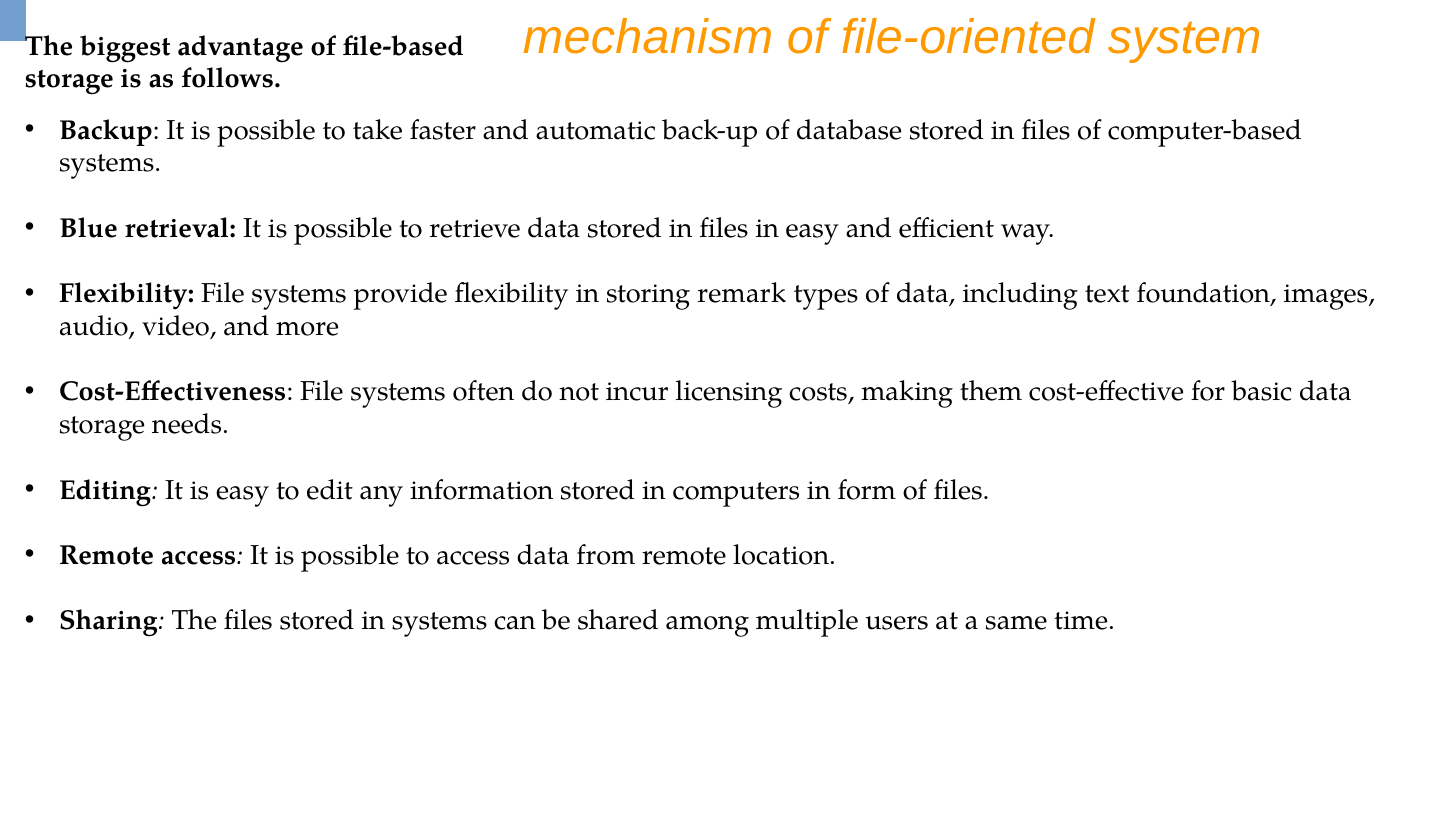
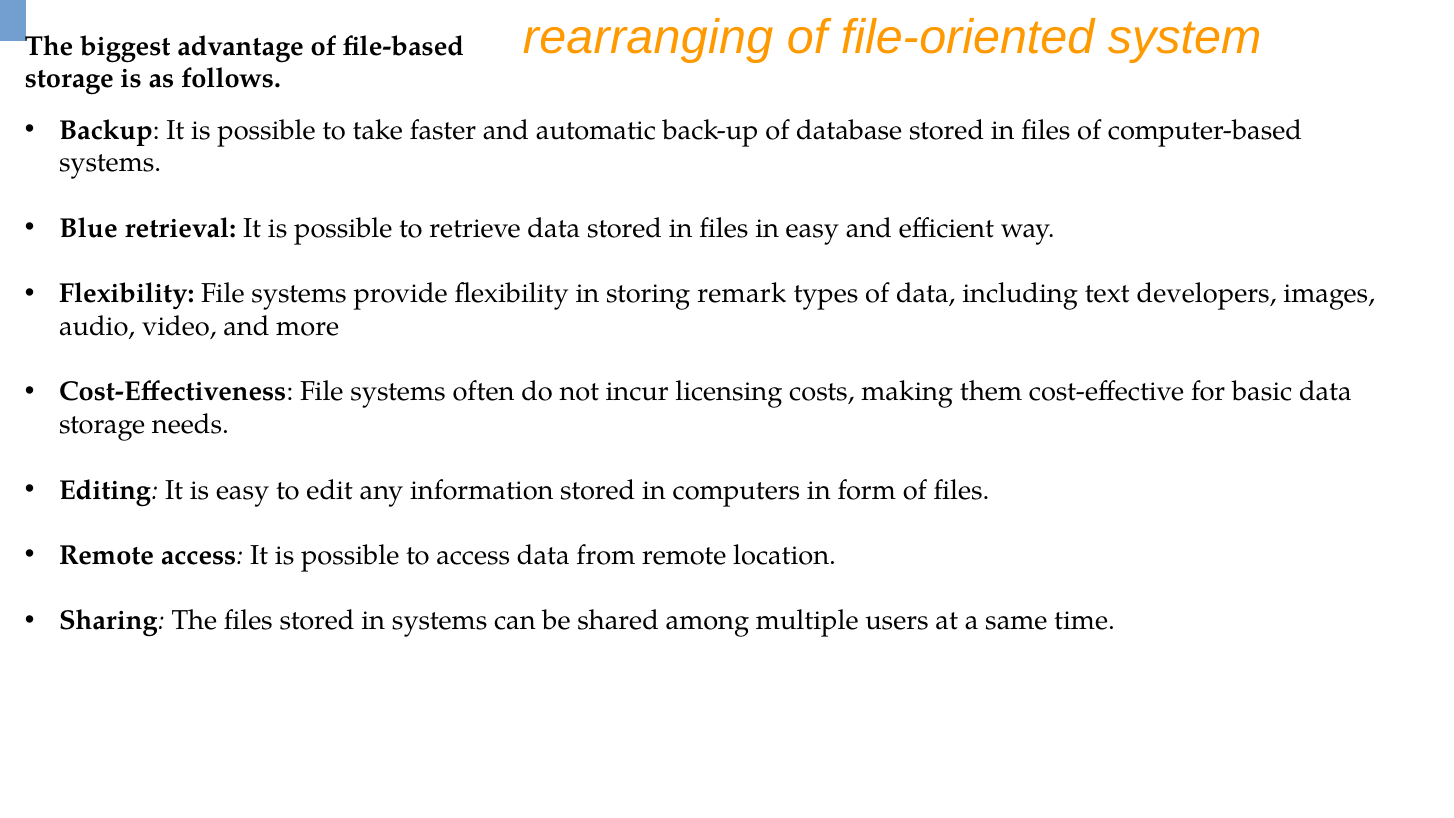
mechanism: mechanism -> rearranging
foundation: foundation -> developers
